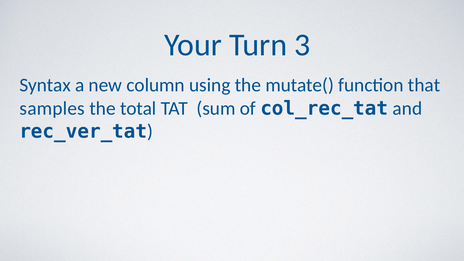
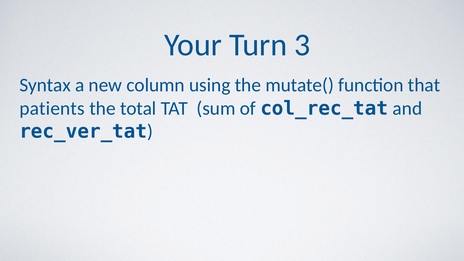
samples: samples -> patients
